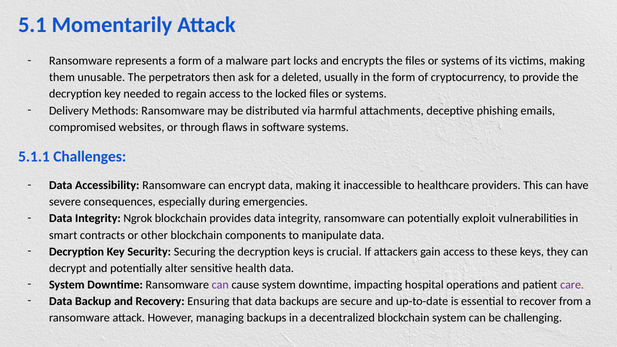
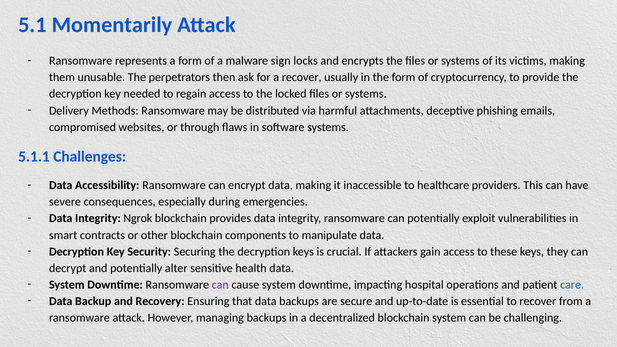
part: part -> sign
a deleted: deleted -> recover
care colour: purple -> blue
